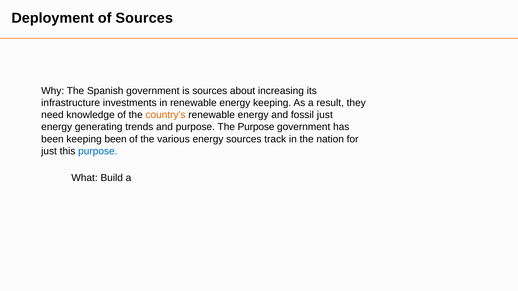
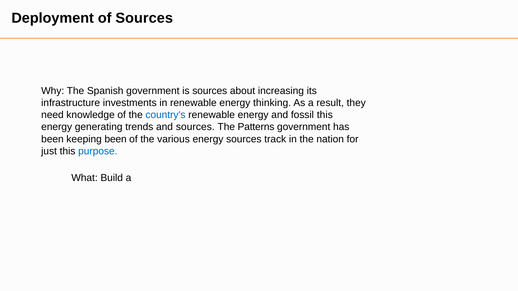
energy keeping: keeping -> thinking
country's colour: orange -> blue
fossil just: just -> this
and purpose: purpose -> sources
The Purpose: Purpose -> Patterns
